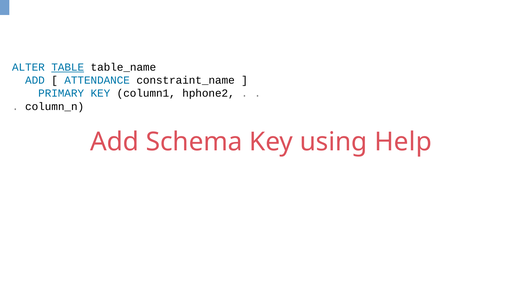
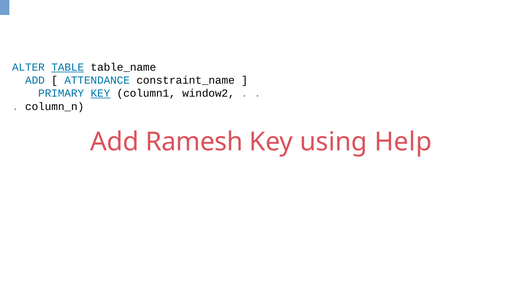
KEY at (100, 93) underline: none -> present
hphone2: hphone2 -> window2
Schema: Schema -> Ramesh
